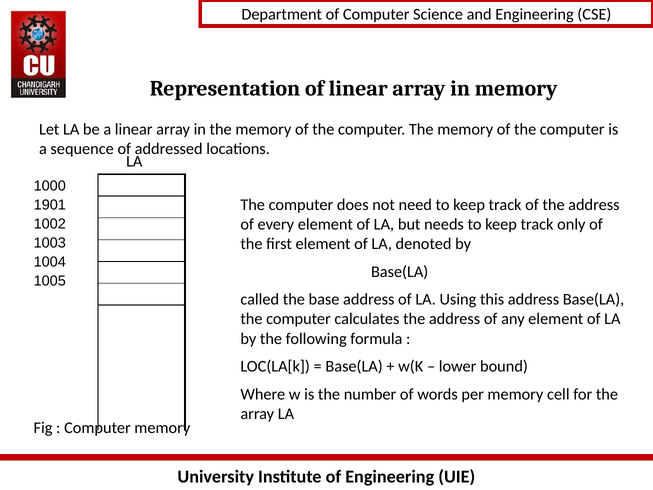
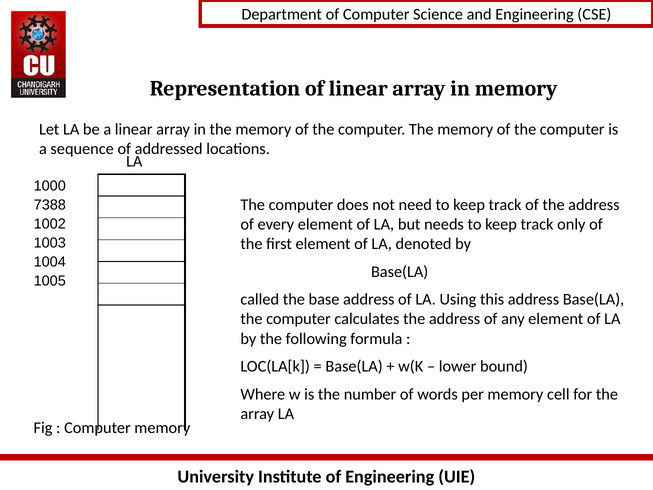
1901: 1901 -> 7388
